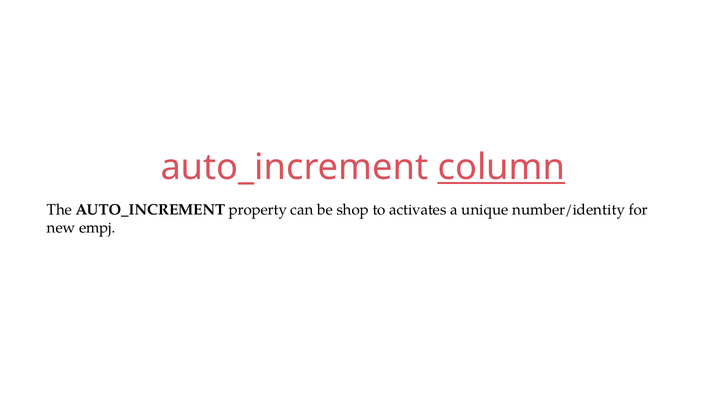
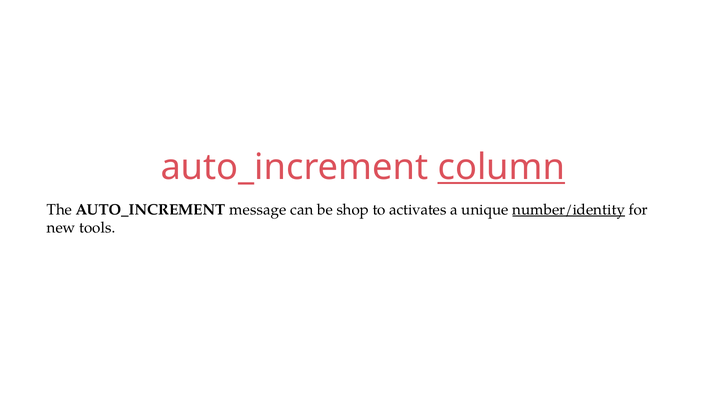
property: property -> message
number/identity underline: none -> present
empj: empj -> tools
